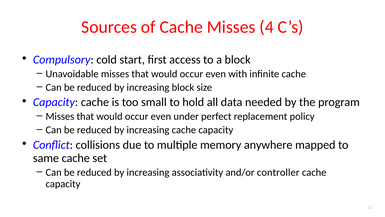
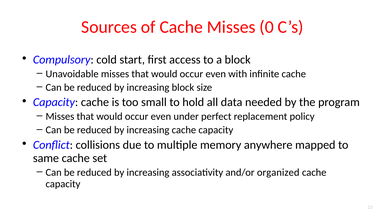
4: 4 -> 0
controller: controller -> organized
